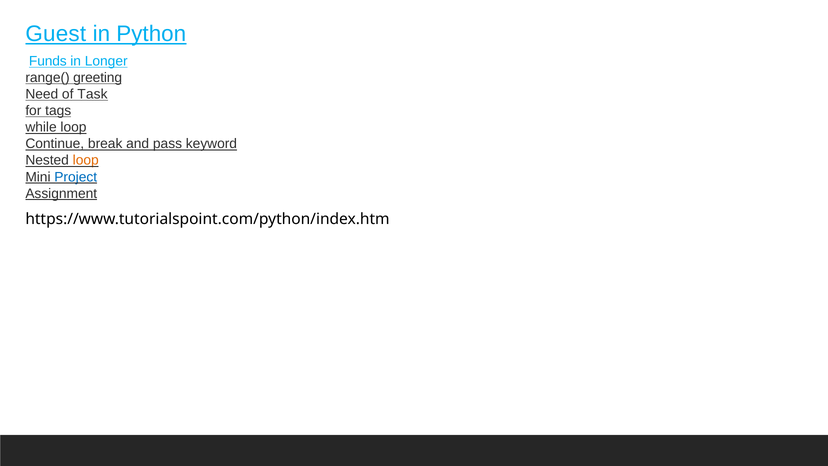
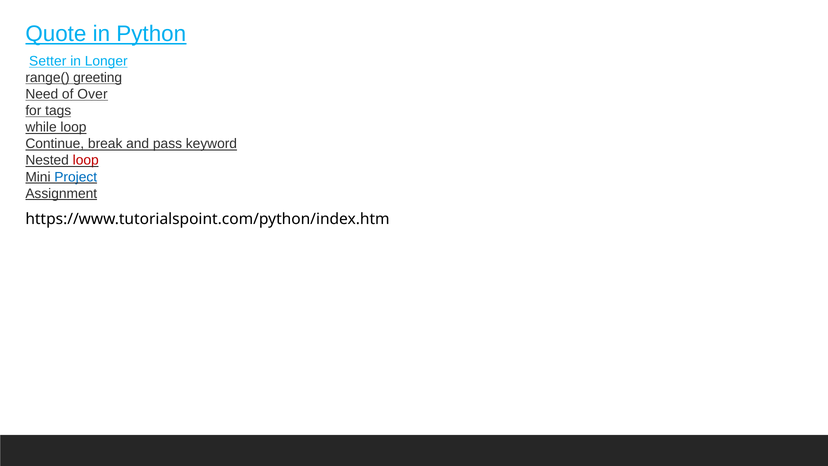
Guest: Guest -> Quote
Funds: Funds -> Setter
Task: Task -> Over
loop at (86, 160) colour: orange -> red
